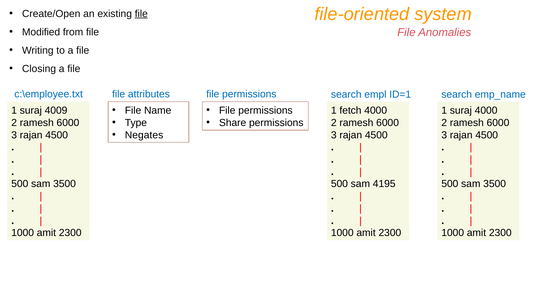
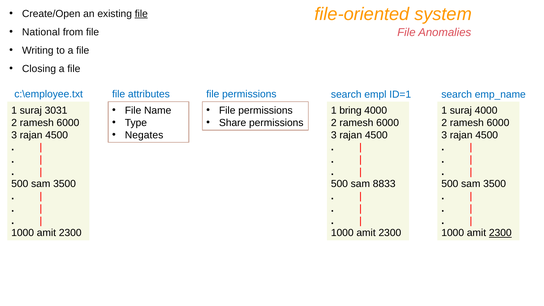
Modified: Modified -> National
4009: 4009 -> 3031
fetch: fetch -> bring
4195: 4195 -> 8833
2300 at (500, 233) underline: none -> present
